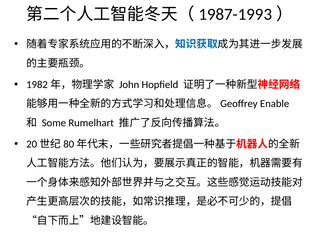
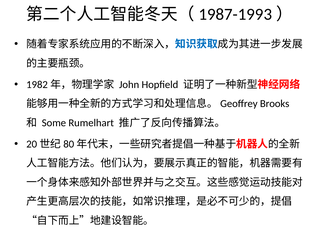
Enable: Enable -> Brooks
